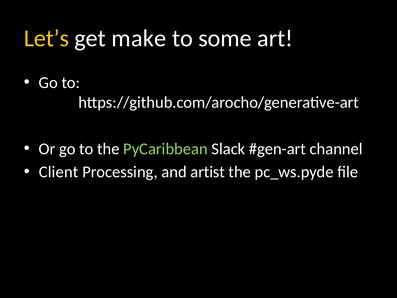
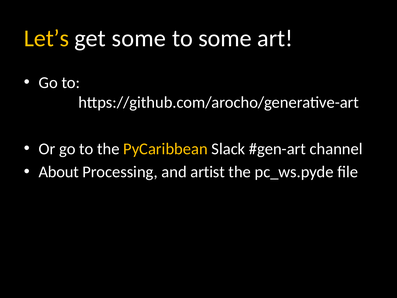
get make: make -> some
PyCaribbean colour: light green -> yellow
Client: Client -> About
